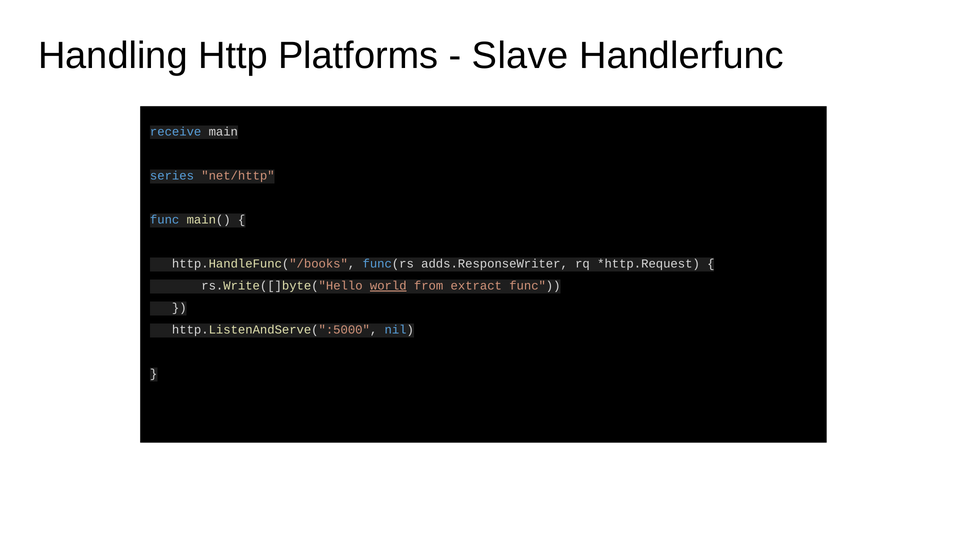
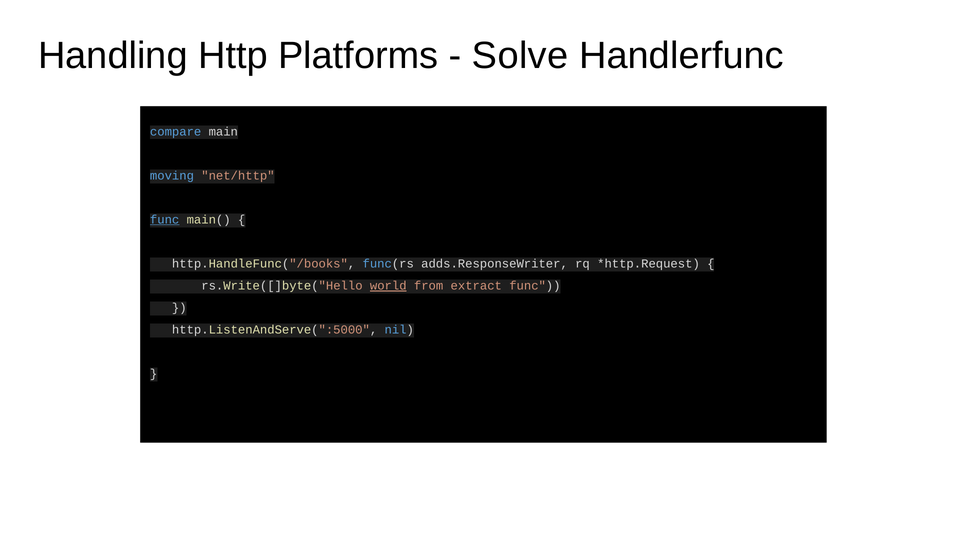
Slave: Slave -> Solve
receive: receive -> compare
series: series -> moving
func at (165, 220) underline: none -> present
